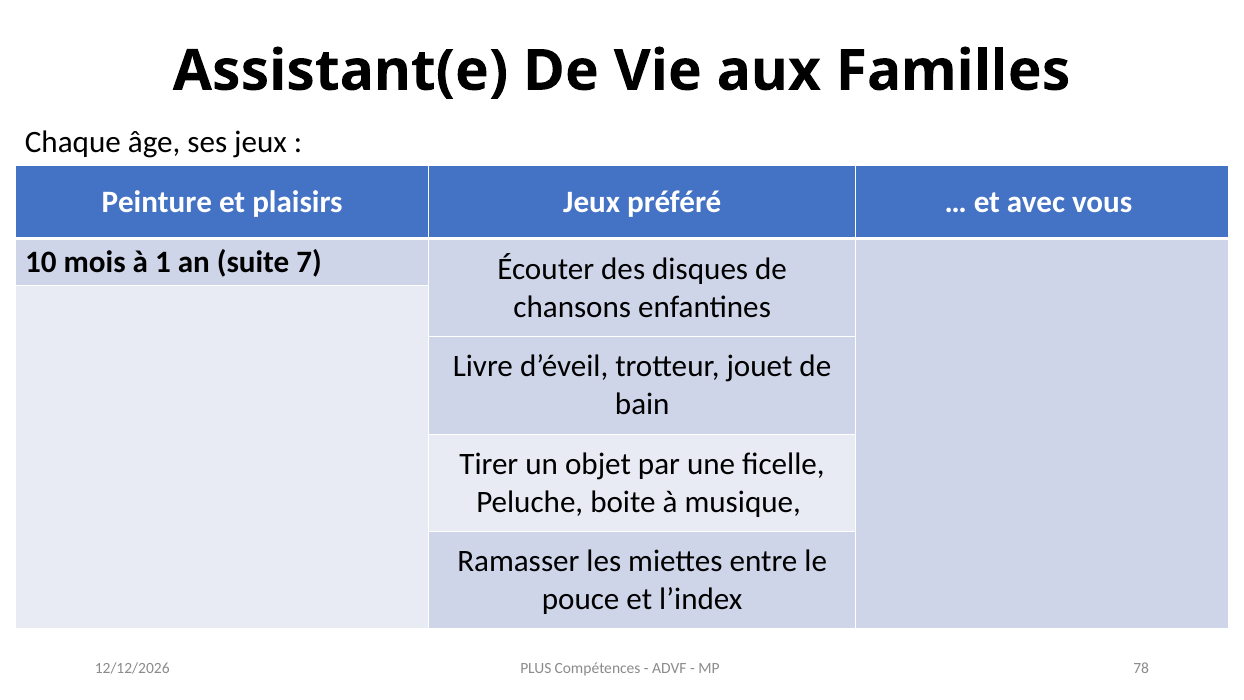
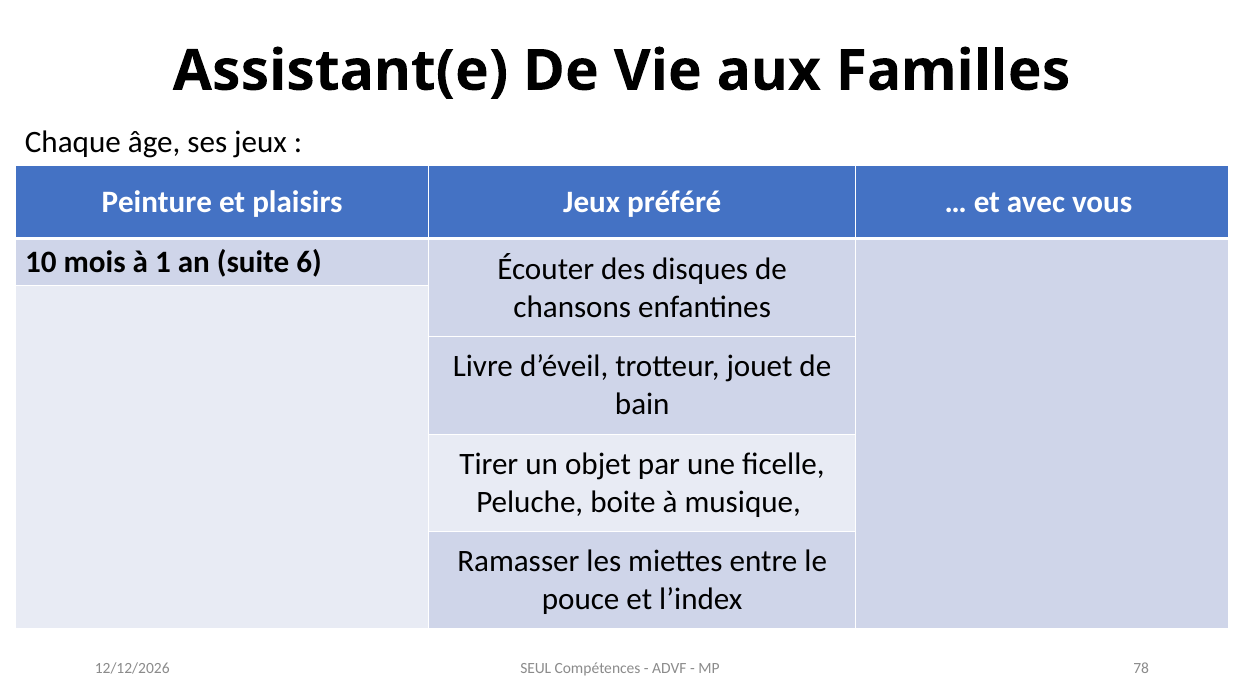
7: 7 -> 6
PLUS: PLUS -> SEUL
